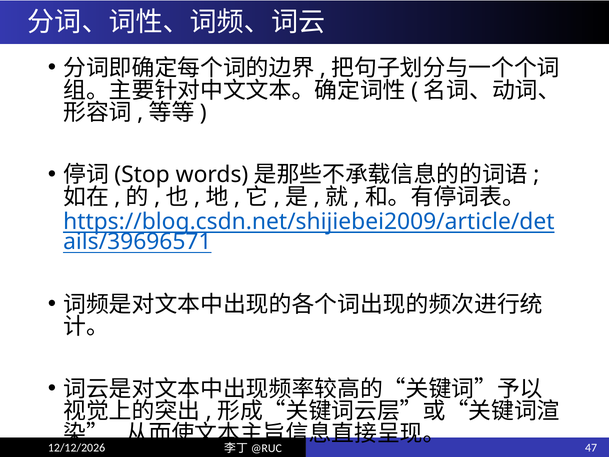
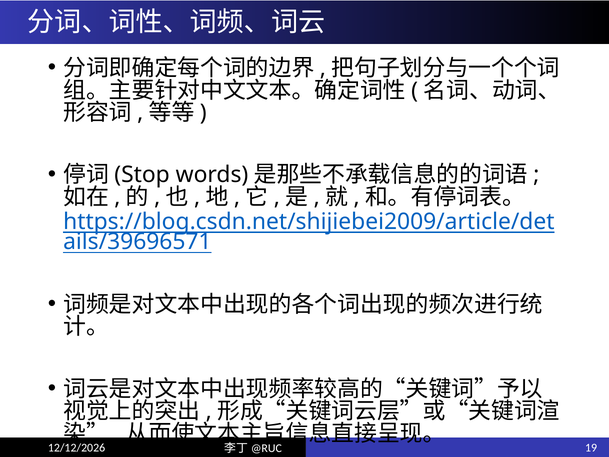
47: 47 -> 19
